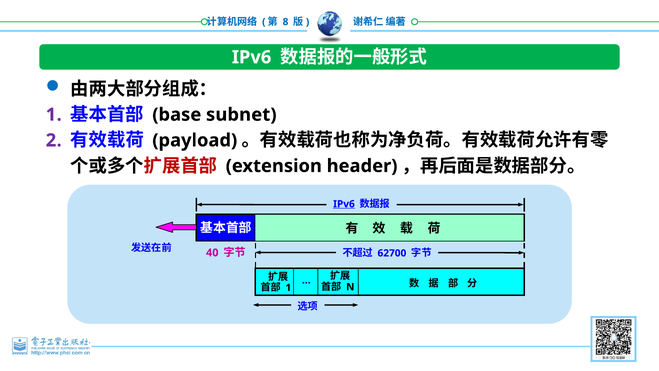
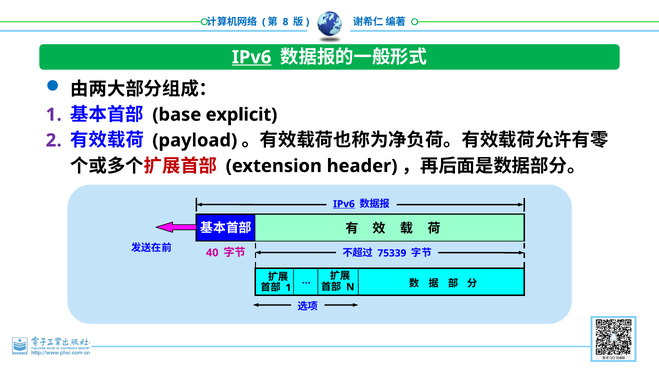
IPv6 at (252, 57) underline: none -> present
subnet: subnet -> explicit
62700: 62700 -> 75339
